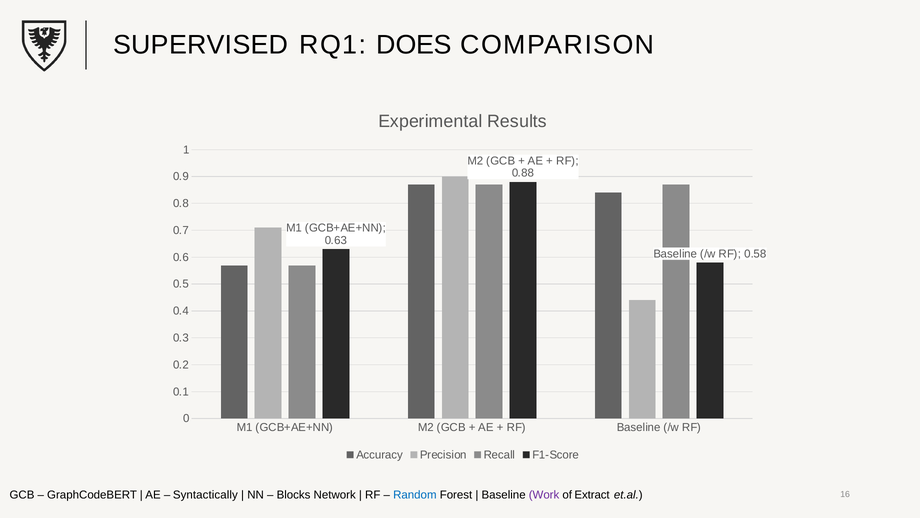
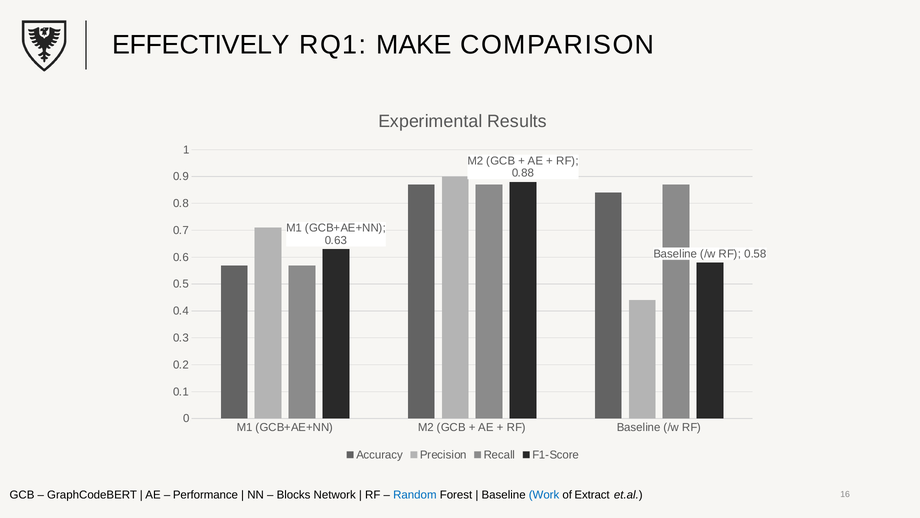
SUPERVISED: SUPERVISED -> EFFECTIVELY
DOES: DOES -> MAKE
Syntactically: Syntactically -> Performance
Work colour: purple -> blue
